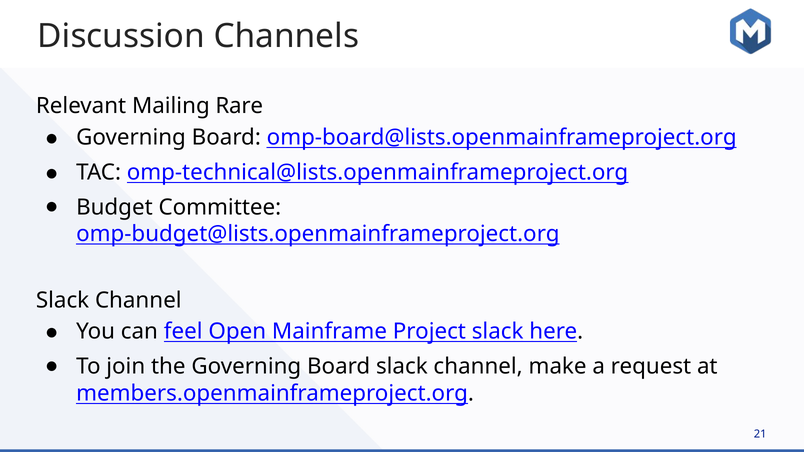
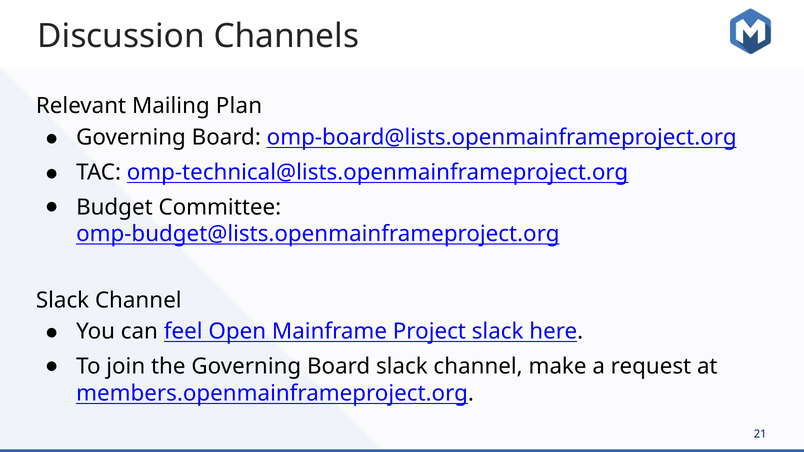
Rare: Rare -> Plan
